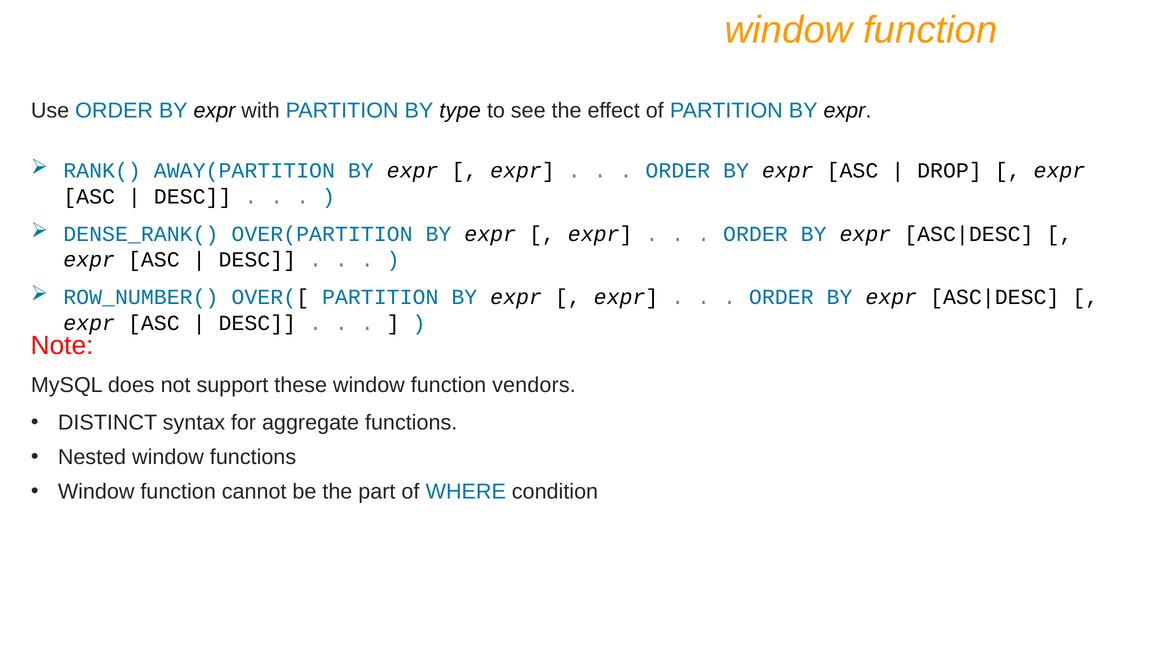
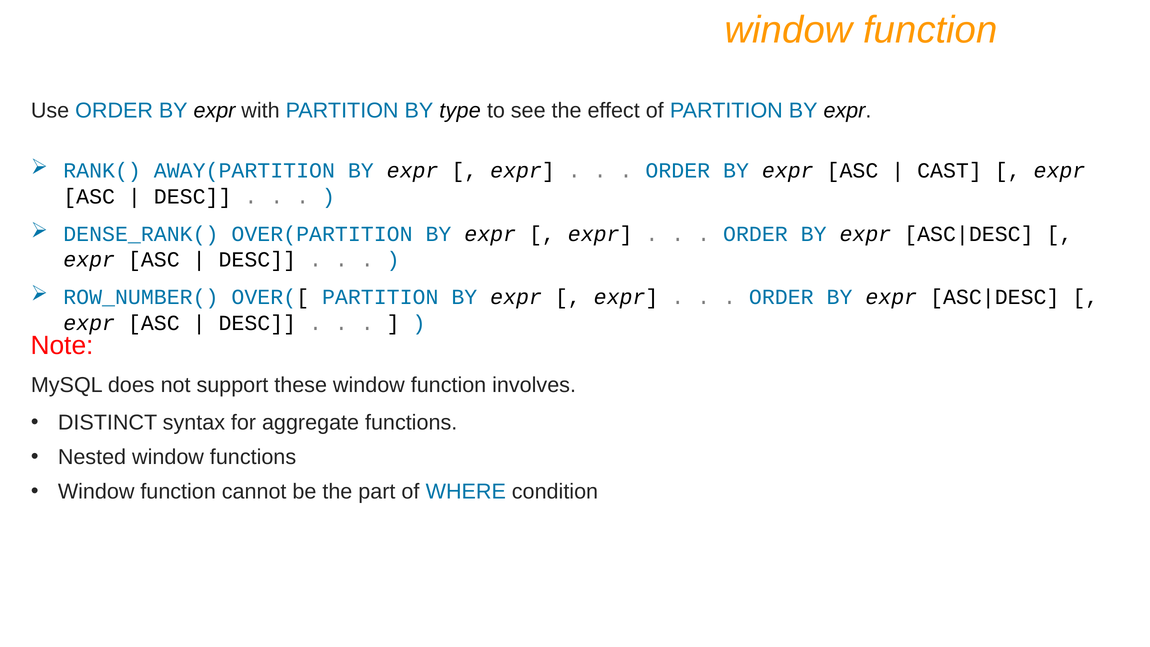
DROP: DROP -> CAST
vendors: vendors -> involves
